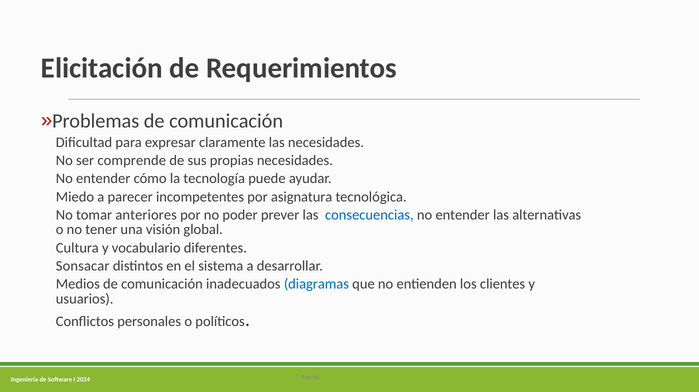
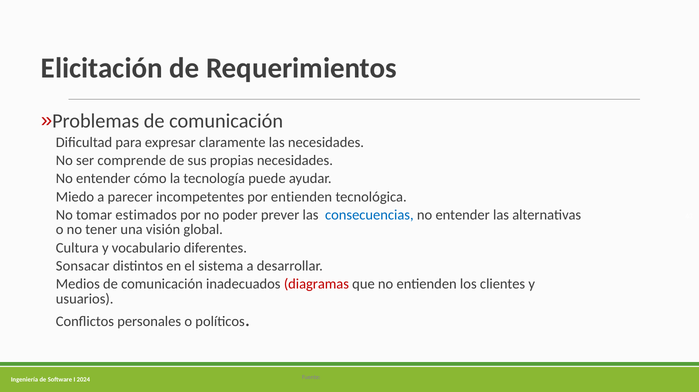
por asignatura: asignatura -> entienden
anteriores: anteriores -> estimados
diagramas colour: blue -> red
